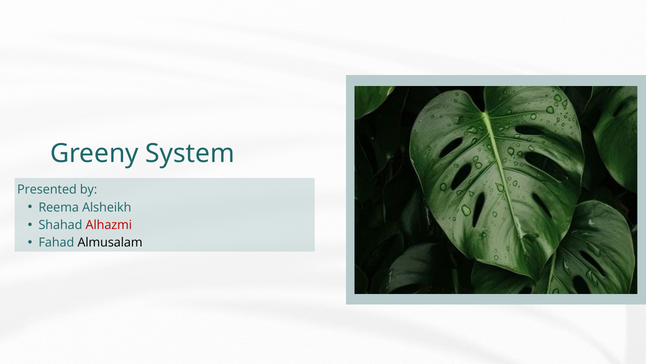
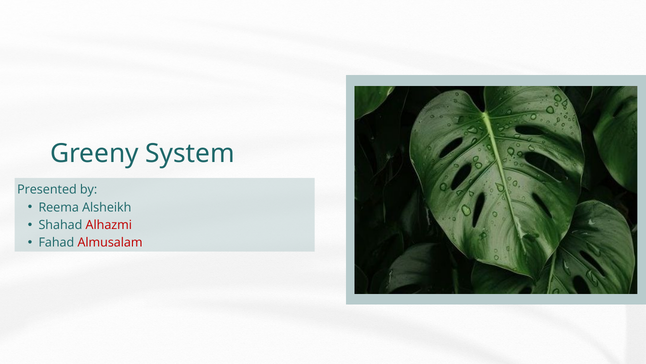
Almusalam colour: black -> red
